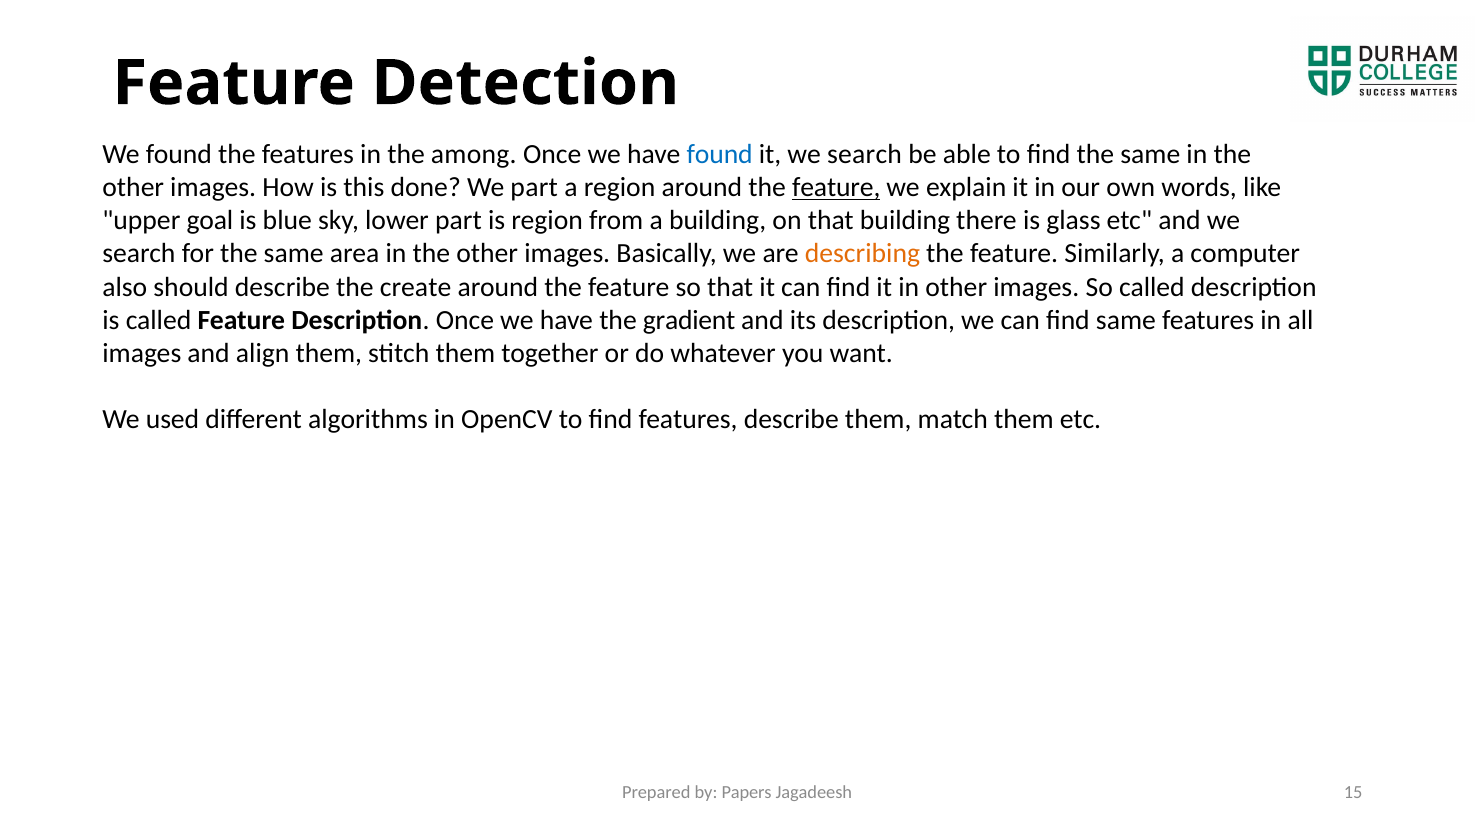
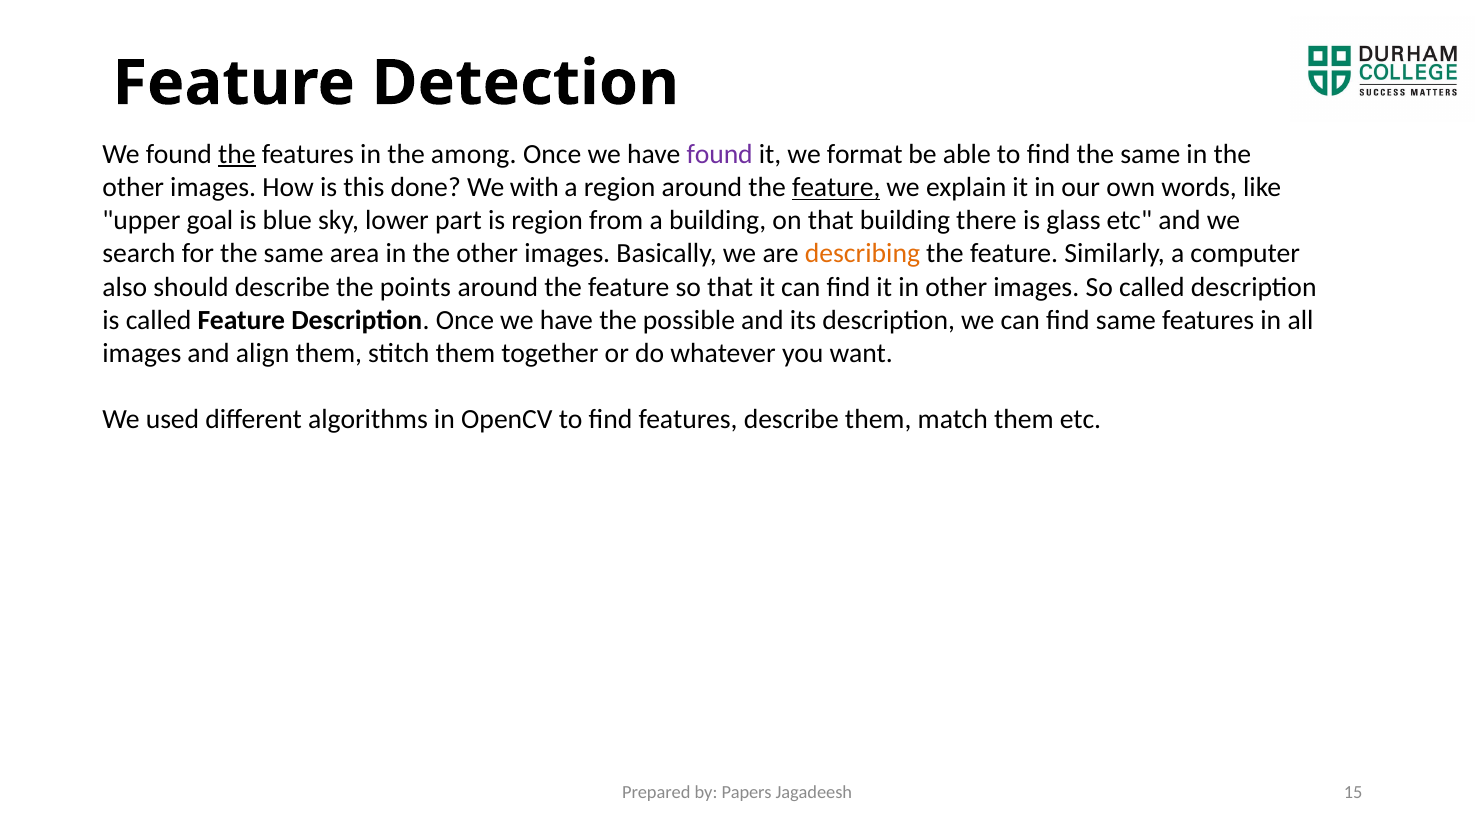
the at (237, 154) underline: none -> present
found at (720, 154) colour: blue -> purple
it we search: search -> format
We part: part -> with
create: create -> points
gradient: gradient -> possible
